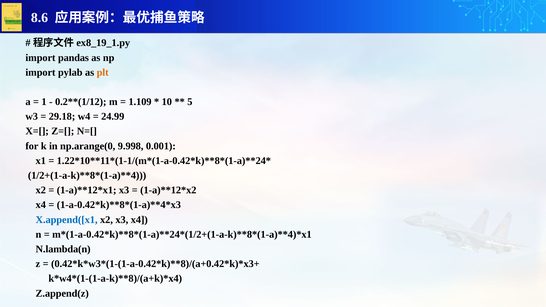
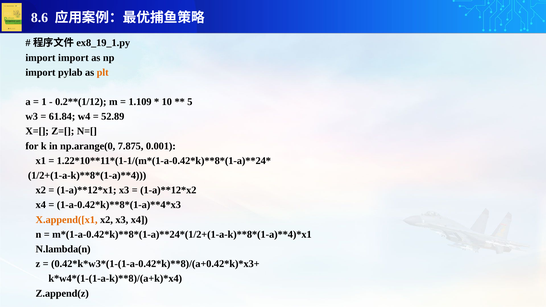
import pandas: pandas -> import
29.18: 29.18 -> 61.84
24.99: 24.99 -> 52.89
9.998: 9.998 -> 7.875
X.append([x1 colour: blue -> orange
